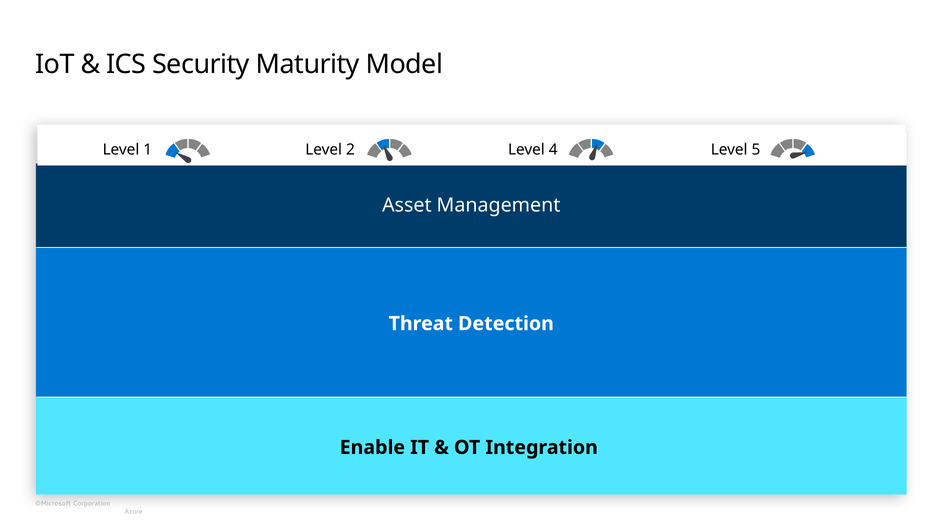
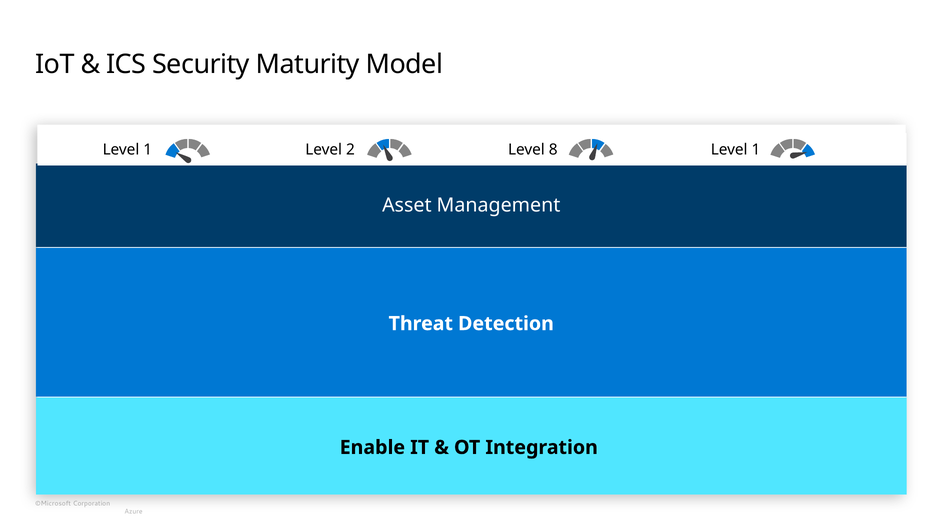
4: 4 -> 8
5 at (756, 150): 5 -> 1
